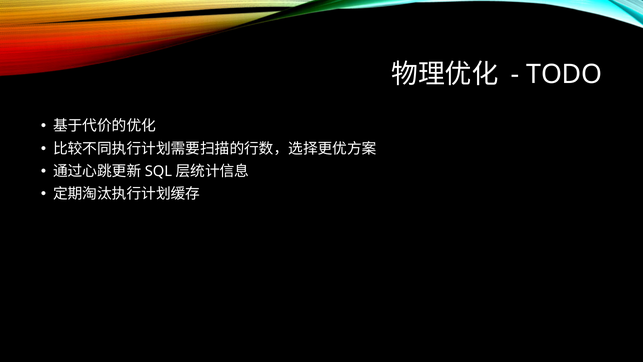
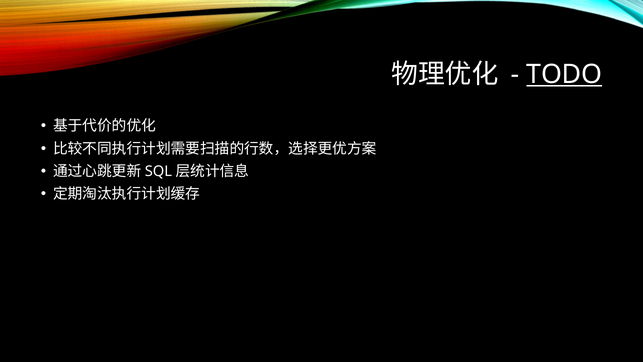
TODO underline: none -> present
